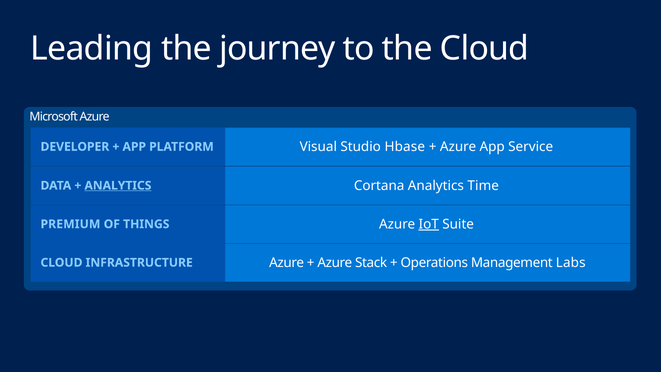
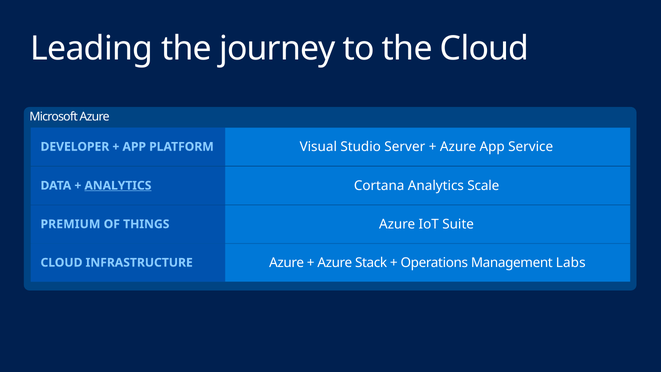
Hbase: Hbase -> Server
Time: Time -> Scale
IoT underline: present -> none
